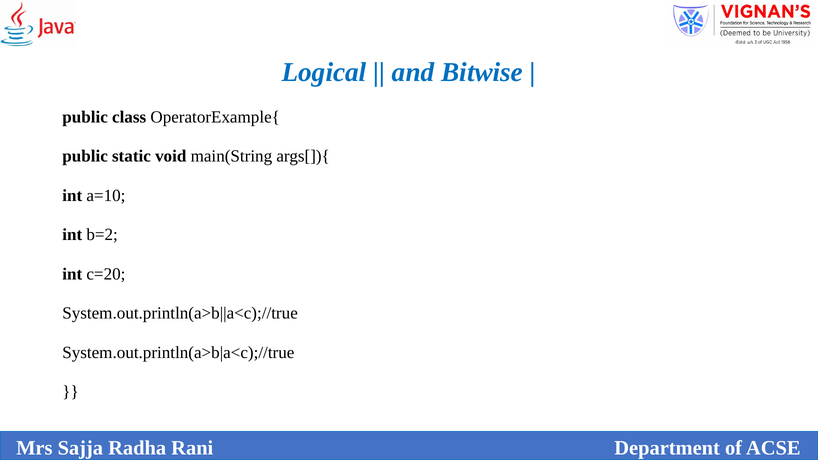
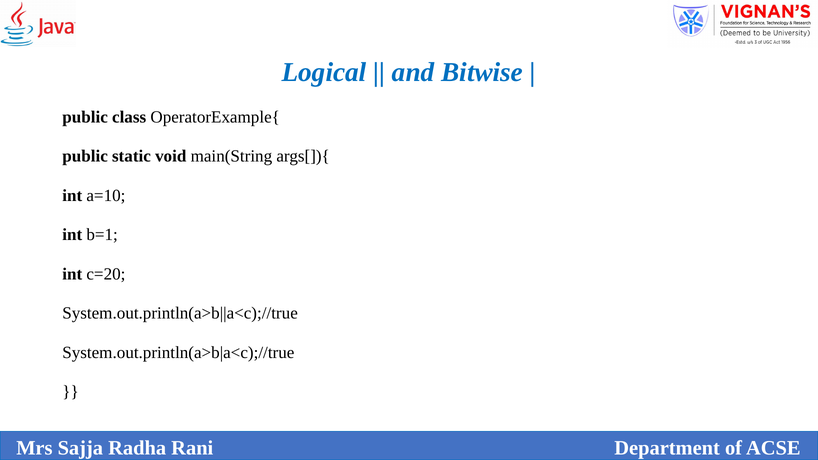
b=2: b=2 -> b=1
